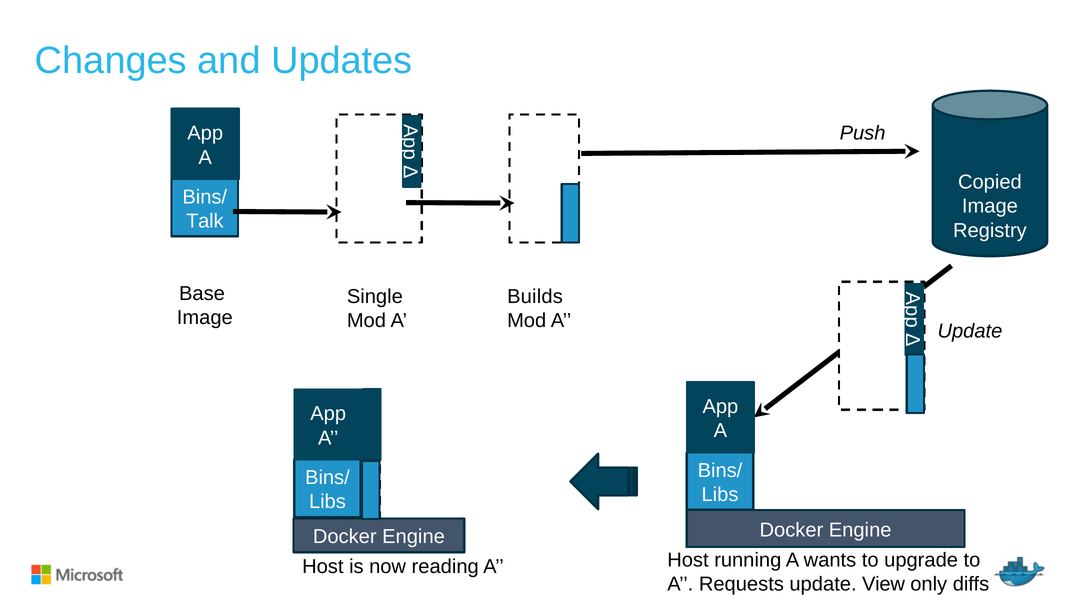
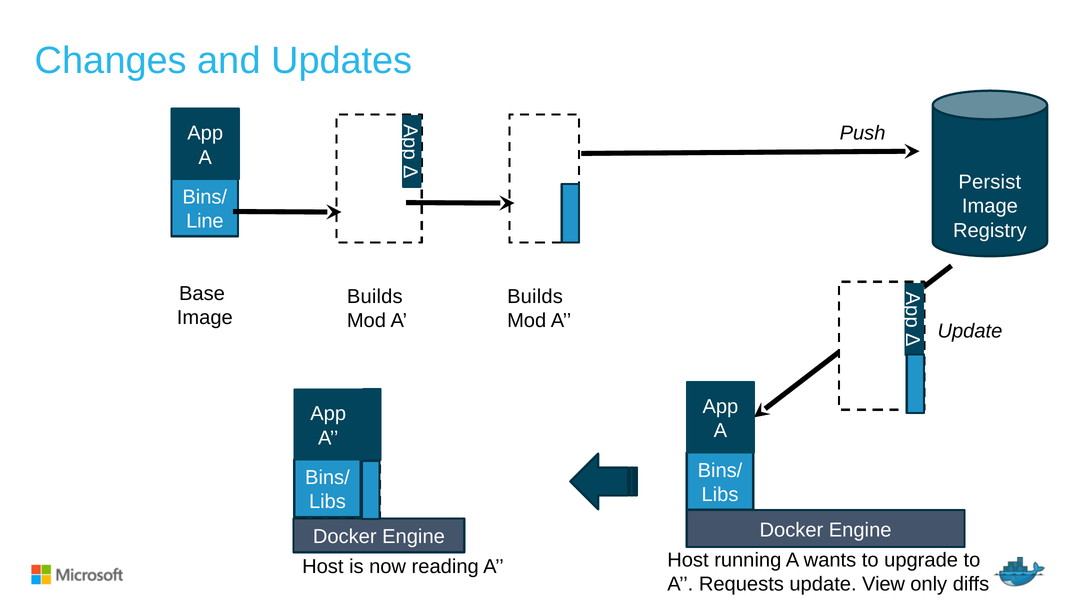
Copied: Copied -> Persist
Talk: Talk -> Line
Single at (375, 297): Single -> Builds
